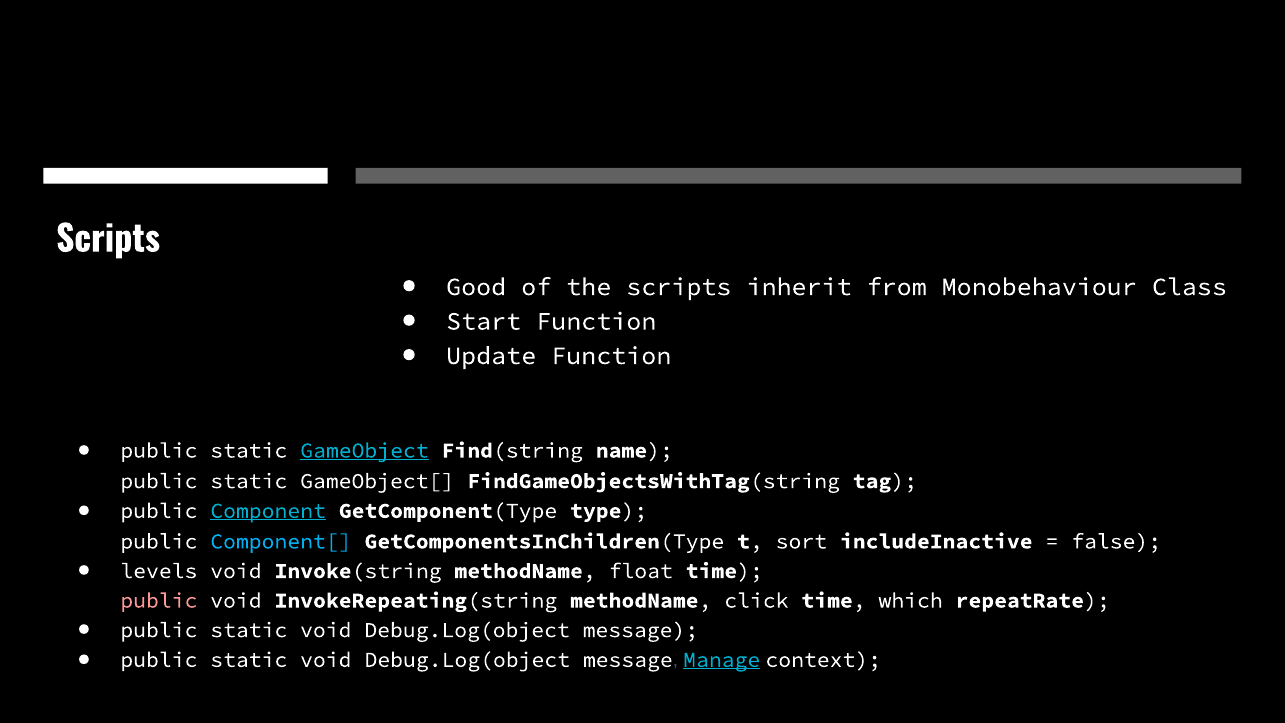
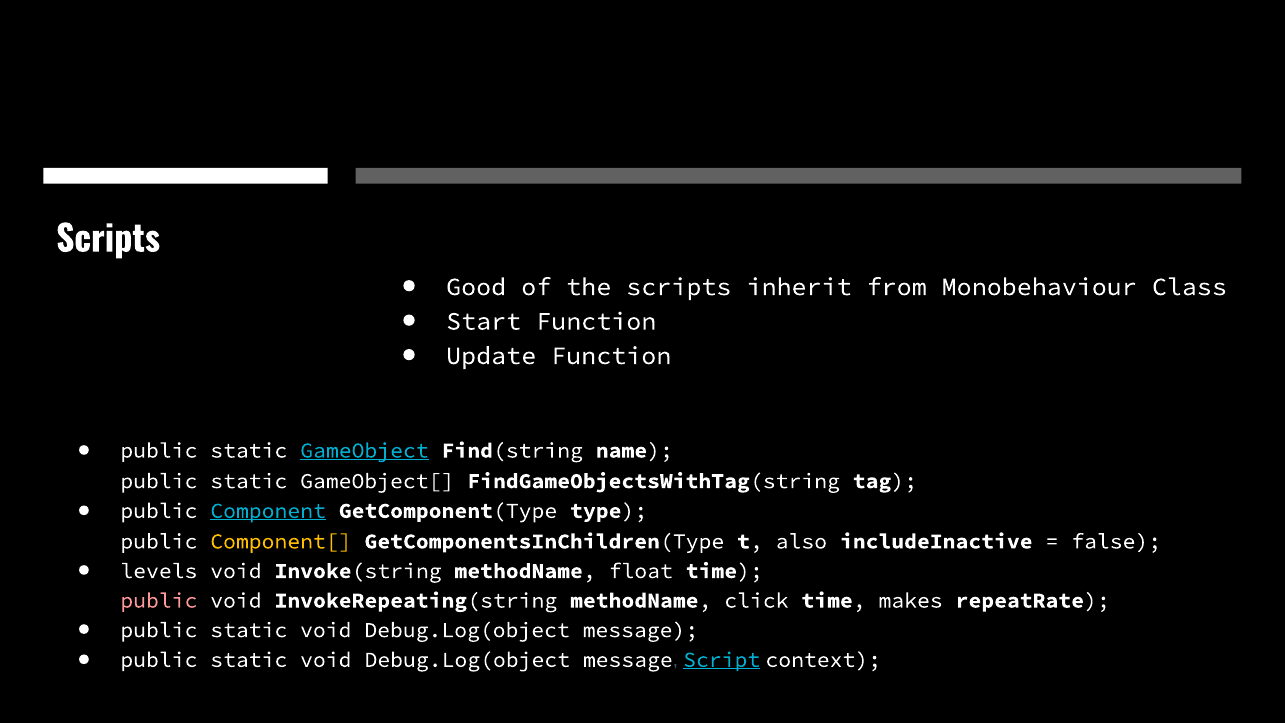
Component[ colour: light blue -> yellow
sort: sort -> also
which: which -> makes
Manage: Manage -> Script
